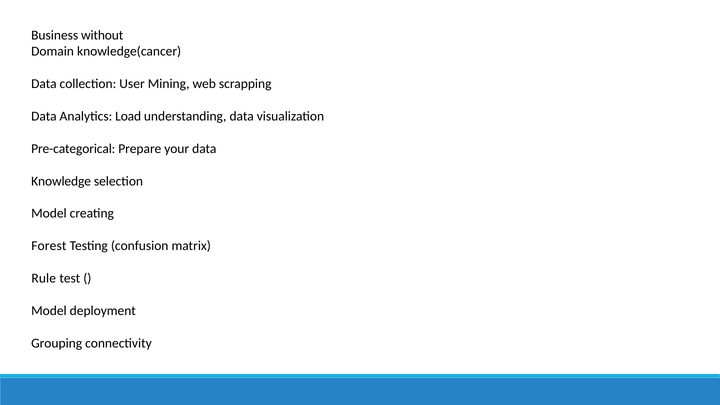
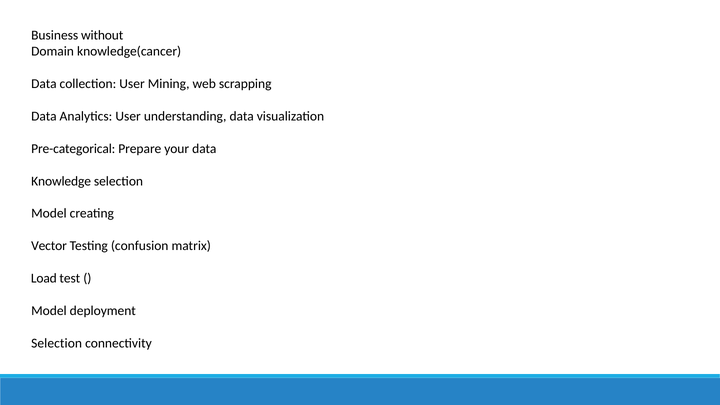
Analytics Load: Load -> User
Forest: Forest -> Vector
Rule: Rule -> Load
Grouping at (57, 343): Grouping -> Selection
